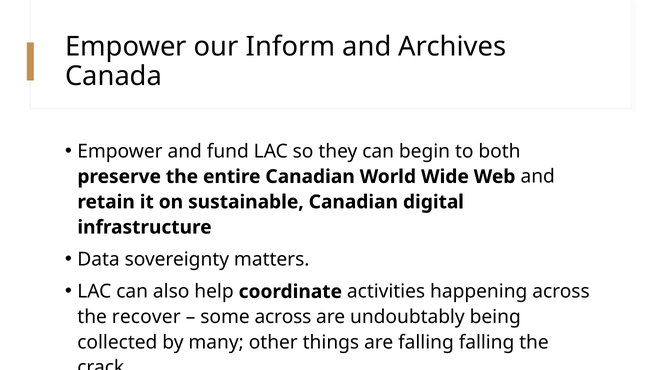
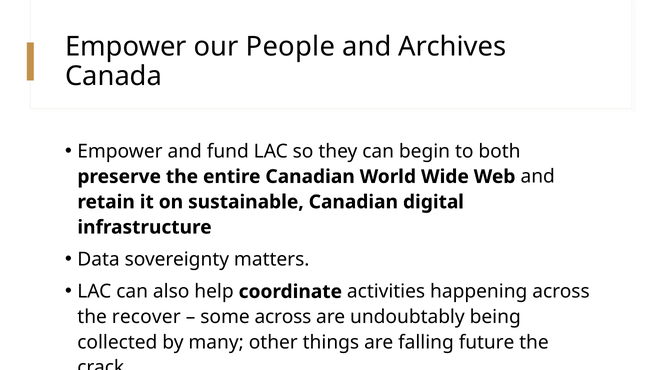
Inform: Inform -> People
falling falling: falling -> future
